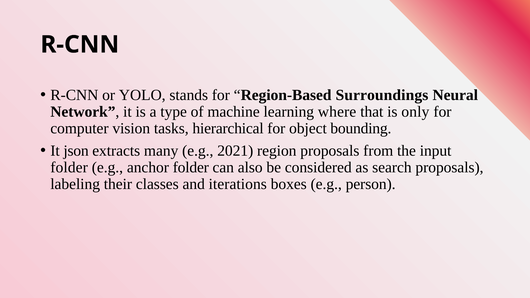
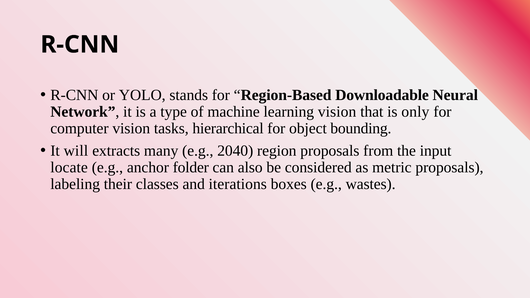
Surroundings: Surroundings -> Downloadable
learning where: where -> vision
json: json -> will
2021: 2021 -> 2040
folder at (69, 167): folder -> locate
search: search -> metric
person: person -> wastes
